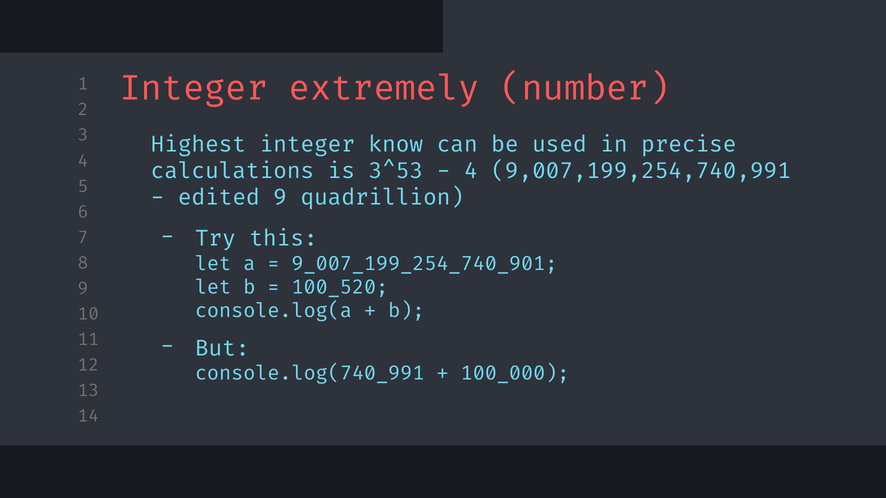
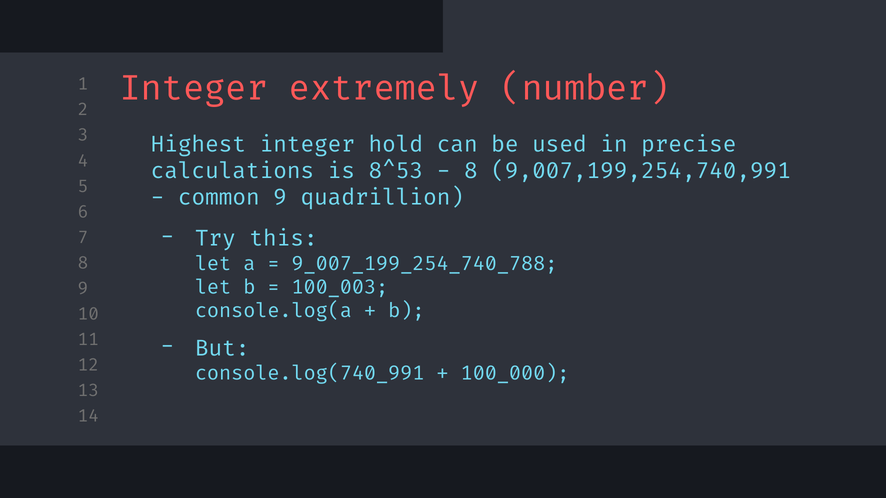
know: know -> hold
3^53: 3^53 -> 8^53
4 at (471, 171): 4 -> 8
edited: edited -> common
9_007_199_254_740_901: 9_007_199_254_740_901 -> 9_007_199_254_740_788
100_520: 100_520 -> 100_003
